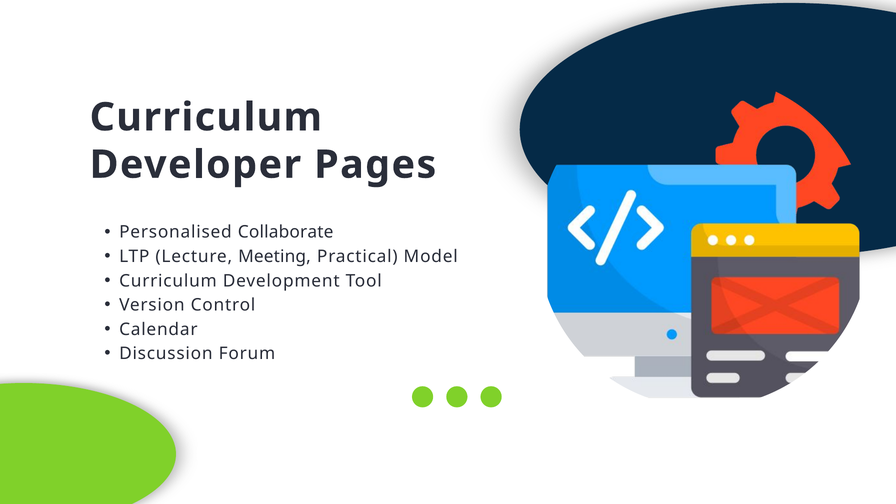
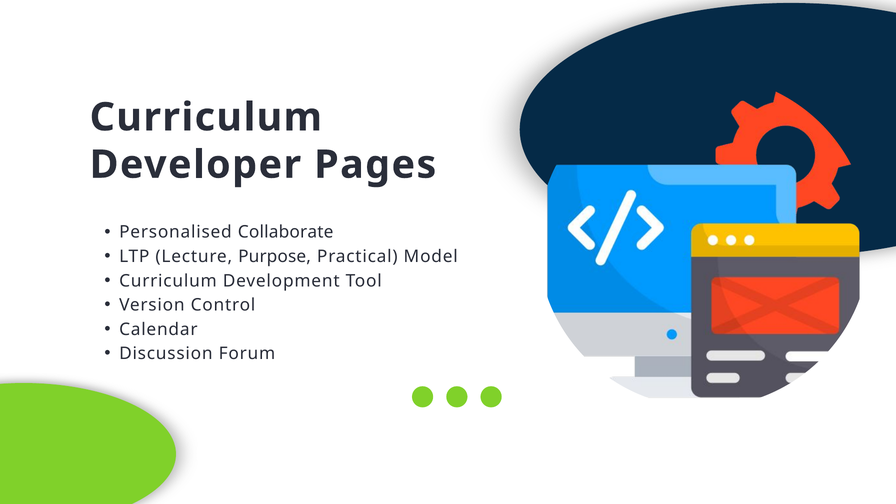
Meeting: Meeting -> Purpose
